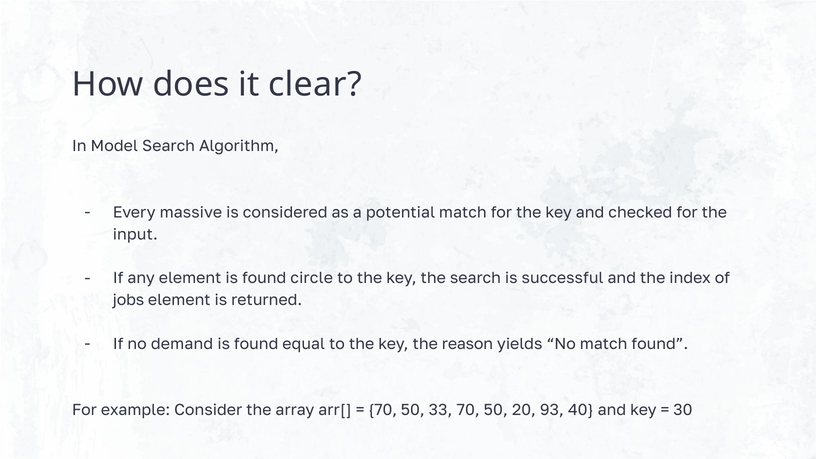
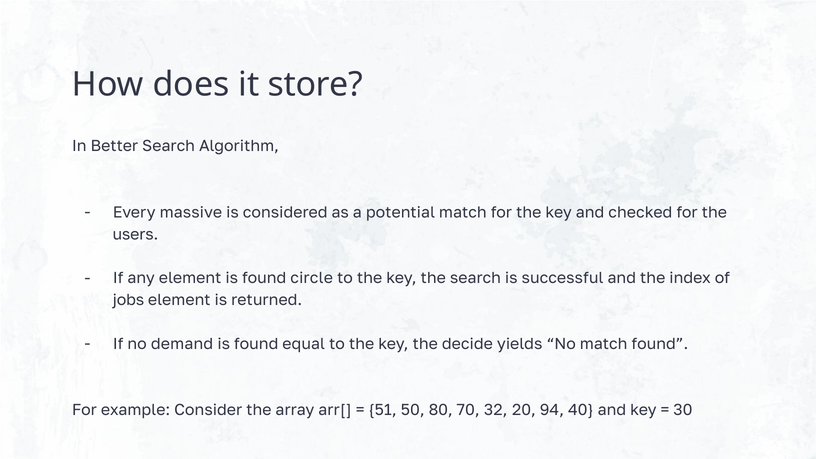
clear: clear -> store
Model: Model -> Better
input: input -> users
reason: reason -> decide
70 at (383, 410): 70 -> 51
33: 33 -> 80
50 at (496, 410): 50 -> 32
93: 93 -> 94
